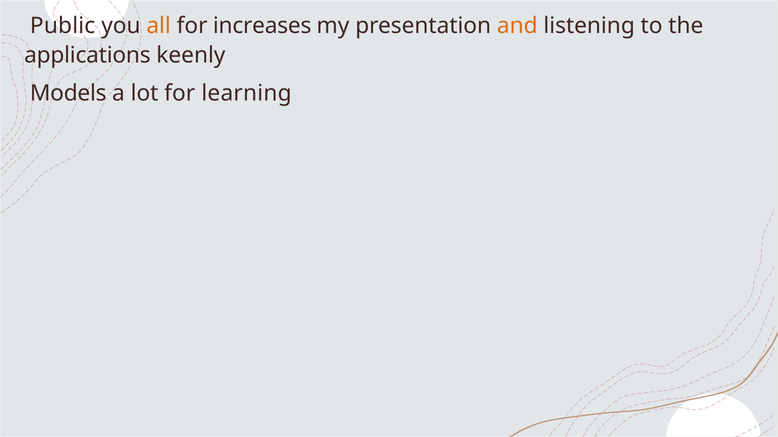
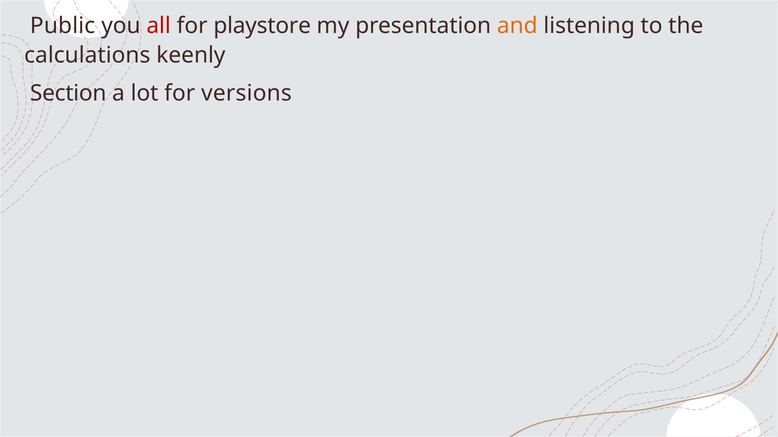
all colour: orange -> red
increases: increases -> playstore
applications: applications -> calculations
Models: Models -> Section
learning: learning -> versions
